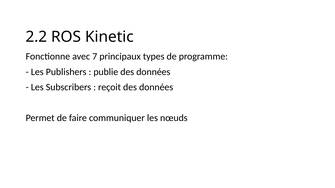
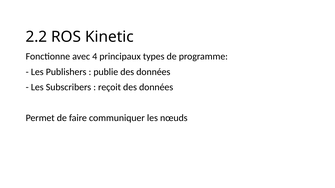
7: 7 -> 4
